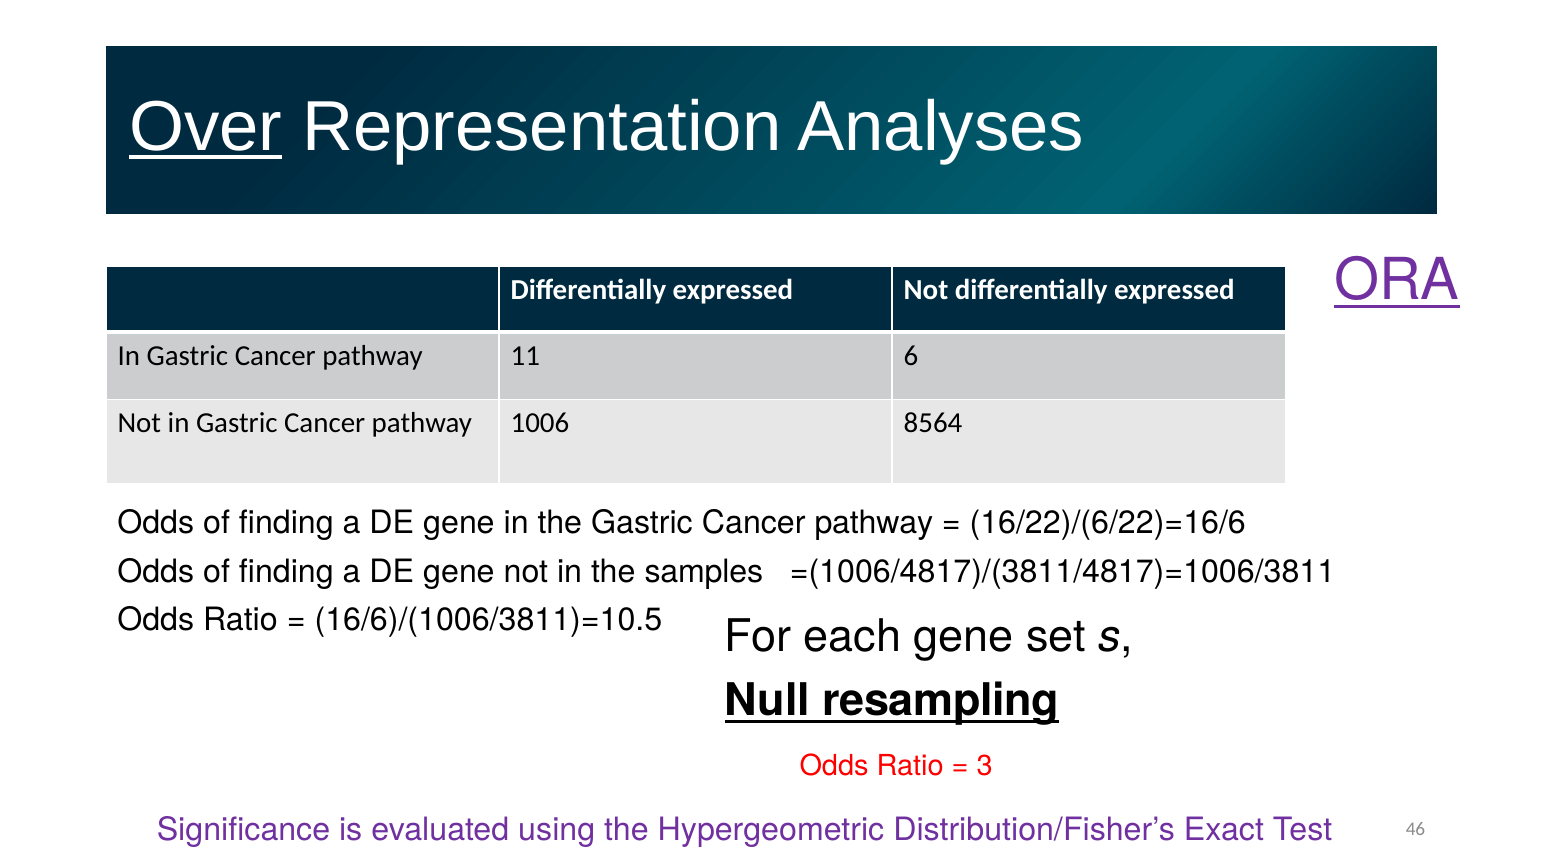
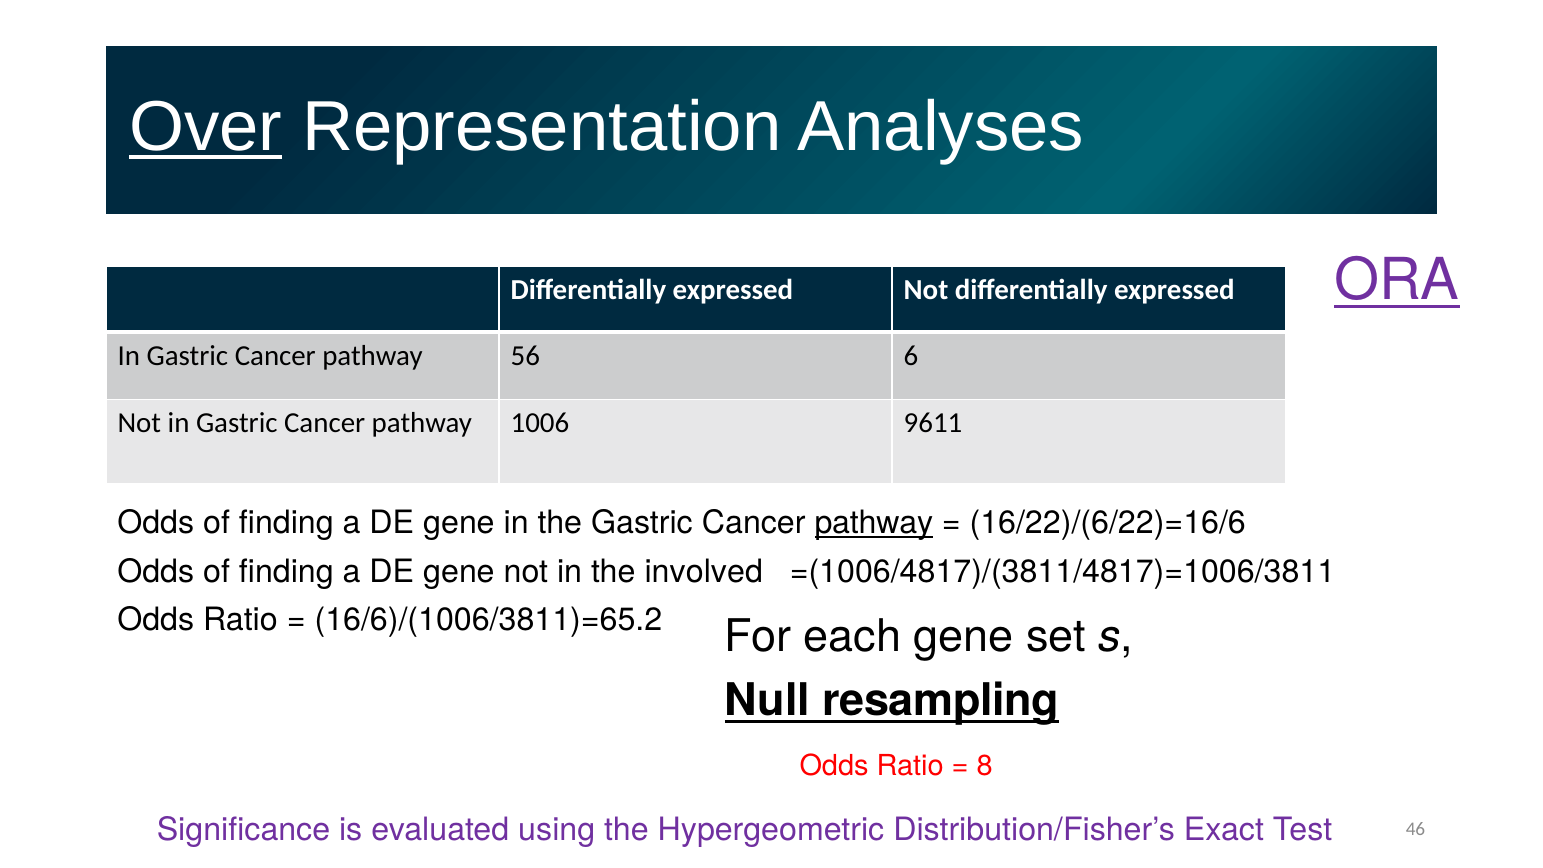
11: 11 -> 56
8564: 8564 -> 9611
pathway at (874, 523) underline: none -> present
samples: samples -> involved
16/6)/(1006/3811)=10.5: 16/6)/(1006/3811)=10.5 -> 16/6)/(1006/3811)=65.2
3: 3 -> 8
